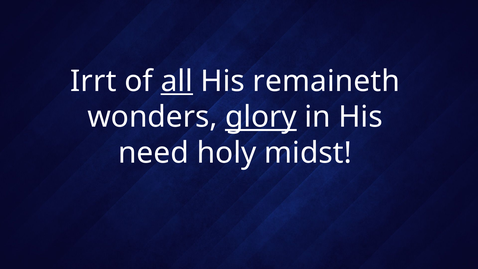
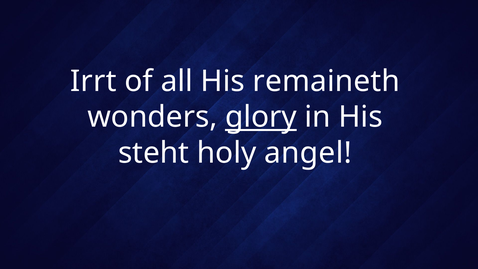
all underline: present -> none
need: need -> steht
midst: midst -> angel
